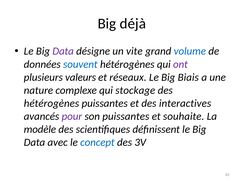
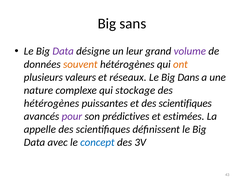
déjà: déjà -> sans
vite: vite -> leur
volume colour: blue -> purple
souvent colour: blue -> orange
ont colour: purple -> orange
Biais: Biais -> Dans
et des interactives: interactives -> scientifiques
son puissantes: puissantes -> prédictives
souhaite: souhaite -> estimées
modèle: modèle -> appelle
